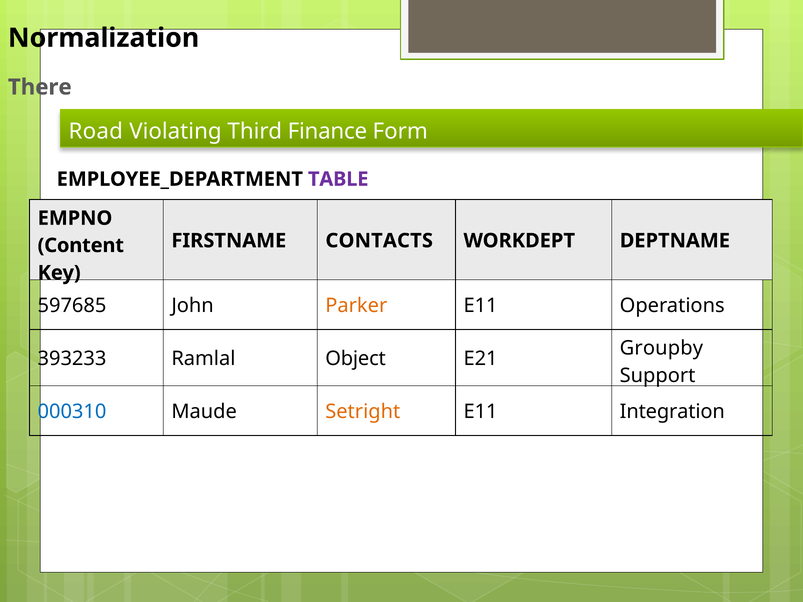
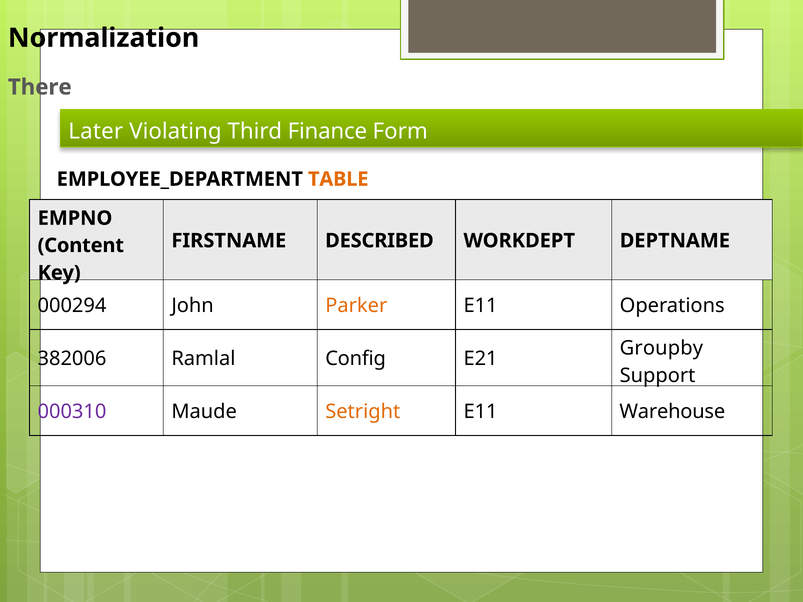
Road: Road -> Later
TABLE colour: purple -> orange
CONTACTS: CONTACTS -> DESCRIBED
597685: 597685 -> 000294
393233: 393233 -> 382006
Object: Object -> Config
000310 colour: blue -> purple
Integration: Integration -> Warehouse
